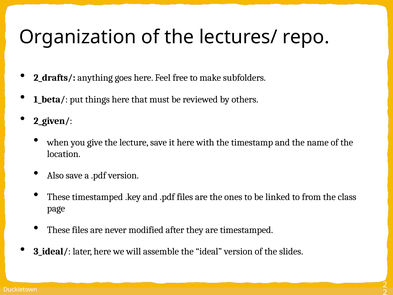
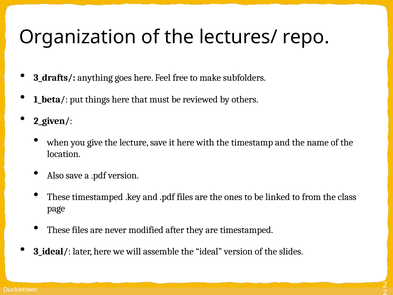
2_drafts/: 2_drafts/ -> 3_drafts/
